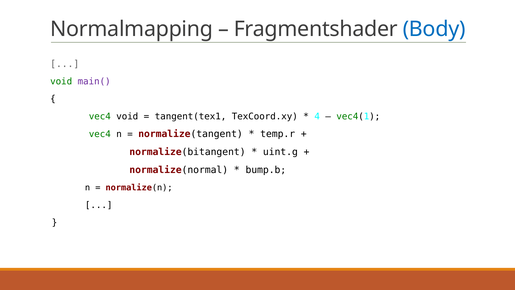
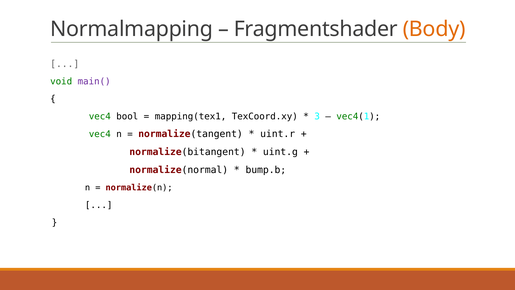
Body colour: blue -> orange
vec4 void: void -> bool
tangent(tex1: tangent(tex1 -> mapping(tex1
4: 4 -> 3
temp.r: temp.r -> uint.r
